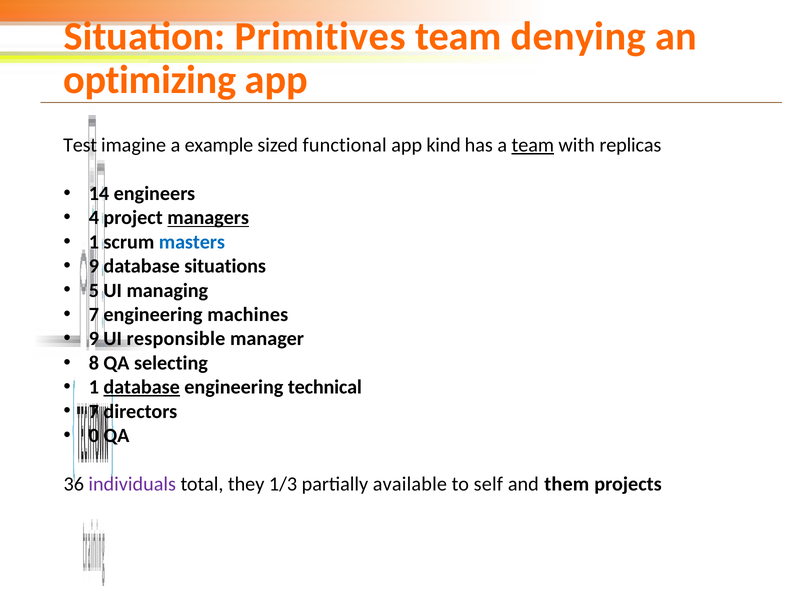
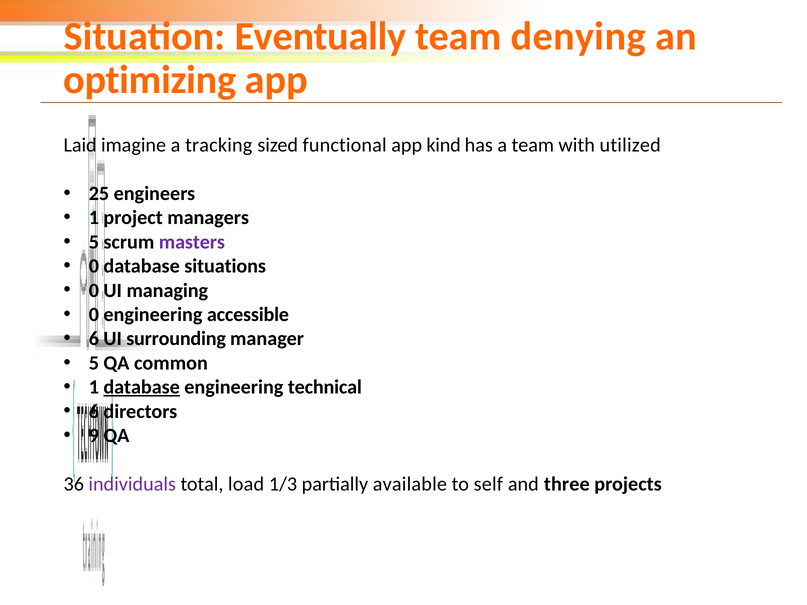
Primitives: Primitives -> Eventually
Test: Test -> Laid
example: example -> tracking
team at (533, 145) underline: present -> none
replicas: replicas -> utilized
14: 14 -> 25
4 at (94, 218): 4 -> 1
managers underline: present -> none
1 at (94, 242): 1 -> 5
masters colour: blue -> purple
9 at (94, 266): 9 -> 0
5 at (94, 291): 5 -> 0
7 at (94, 315): 7 -> 0
machines: machines -> accessible
9 at (94, 339): 9 -> 6
responsible: responsible -> surrounding
8 at (94, 363): 8 -> 5
selecting: selecting -> common
7 at (94, 412): 7 -> 6
0: 0 -> 9
they: they -> load
them: them -> three
